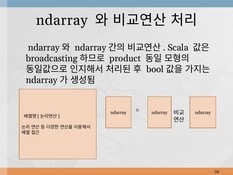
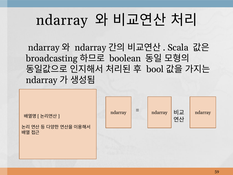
product: product -> boolean
